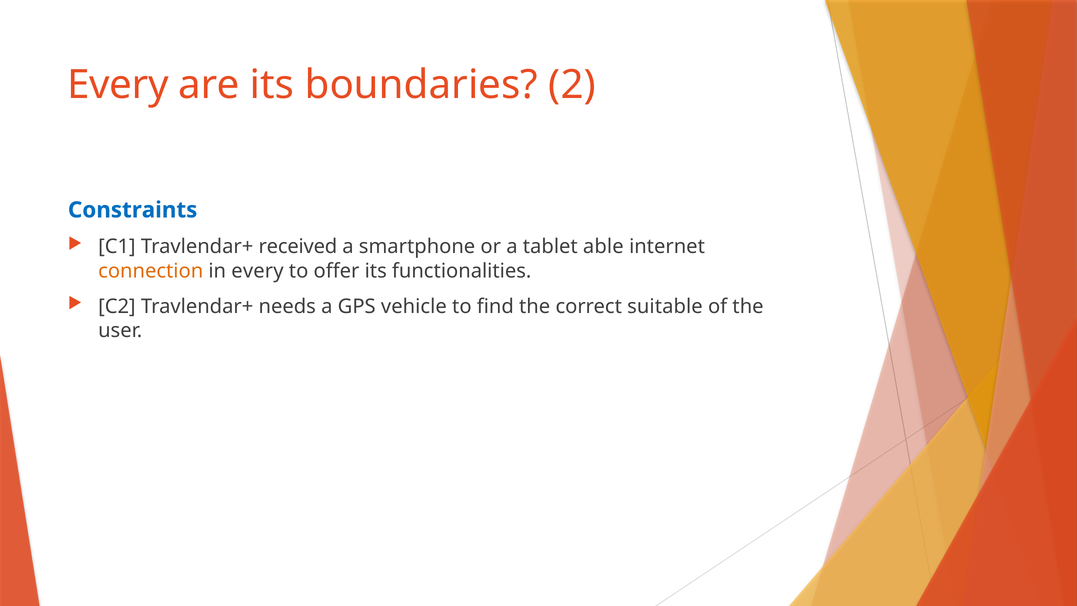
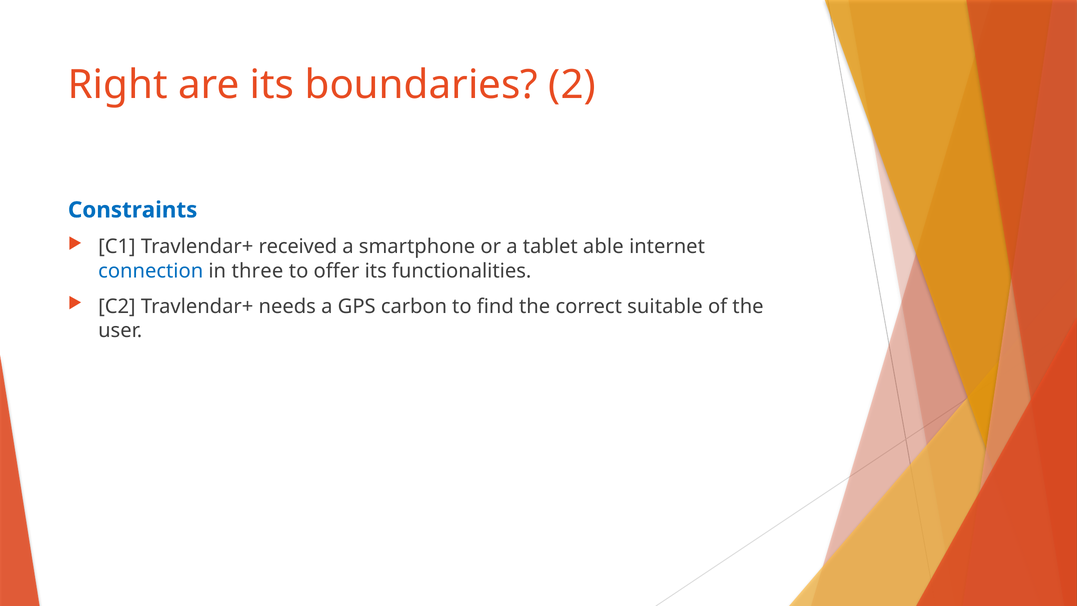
Every at (118, 85): Every -> Right
connection colour: orange -> blue
in every: every -> three
vehicle: vehicle -> carbon
